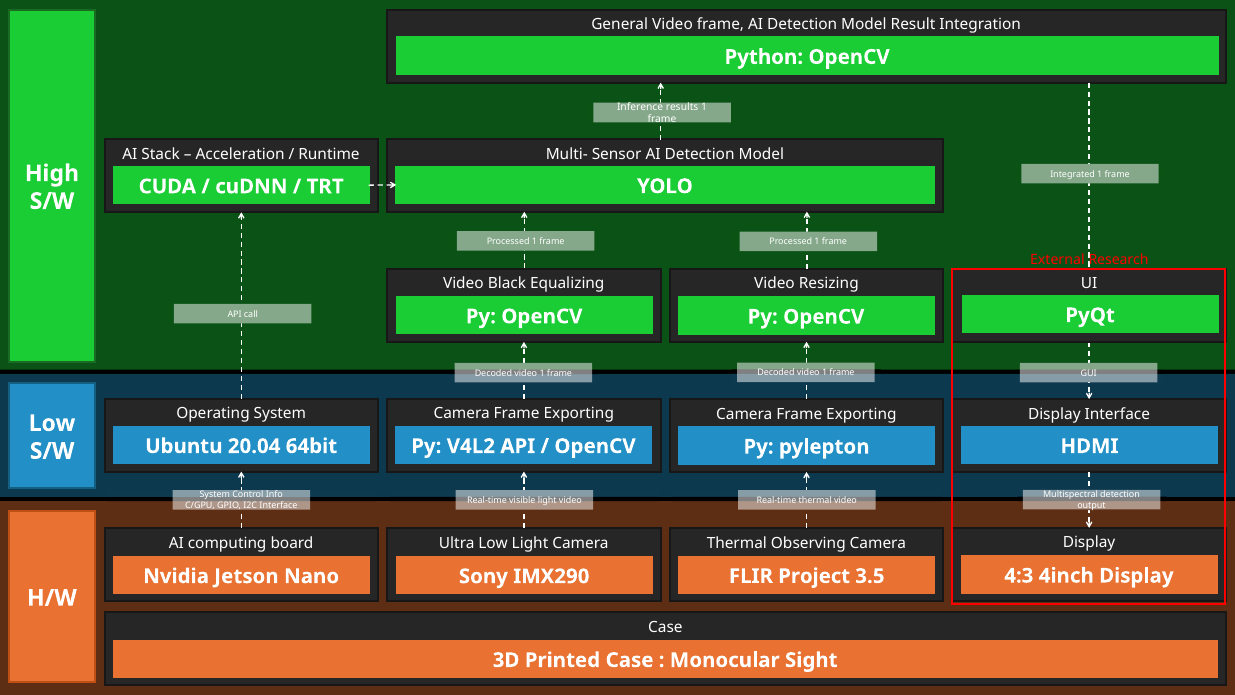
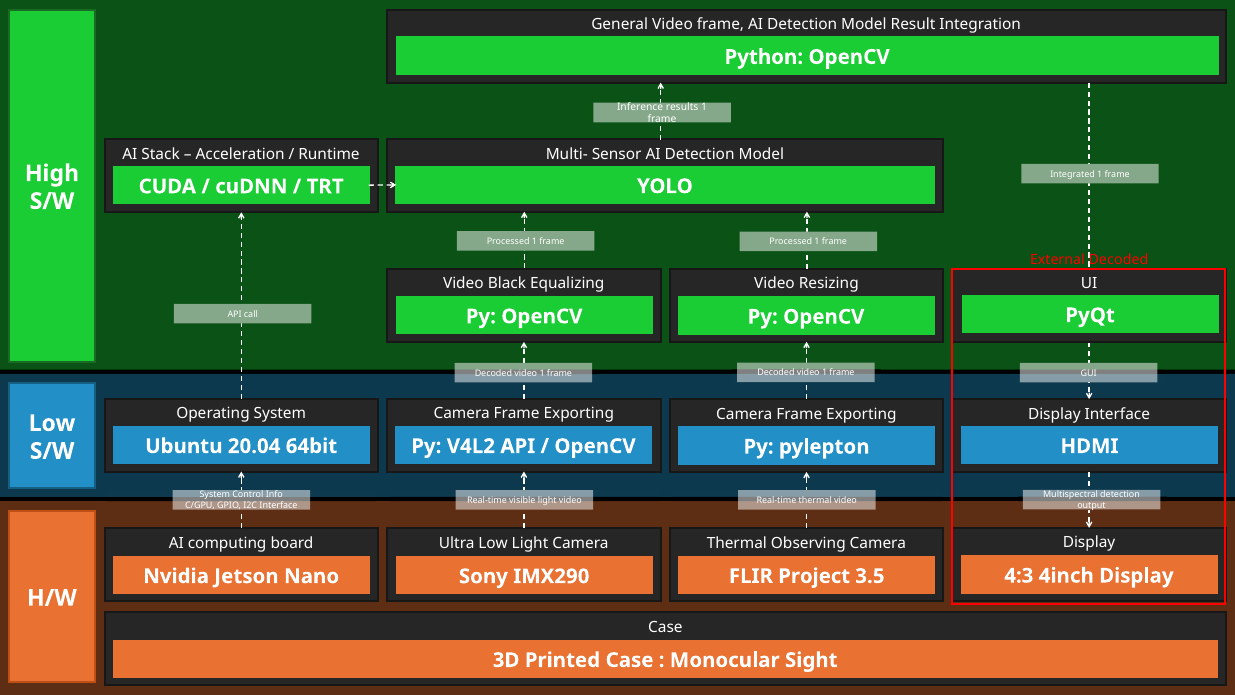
External Research: Research -> Decoded
